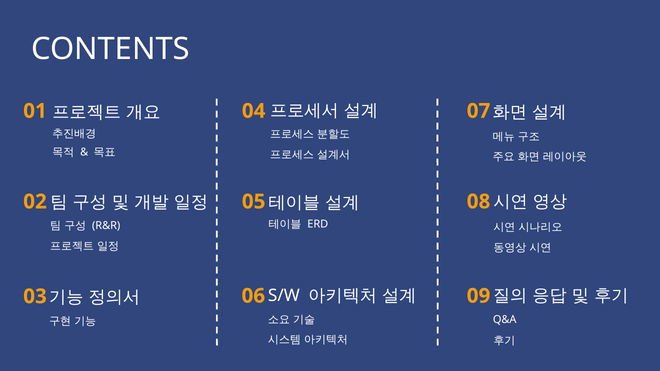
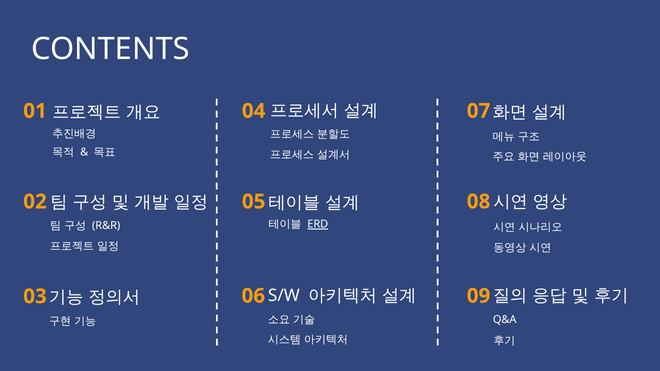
ERD underline: none -> present
